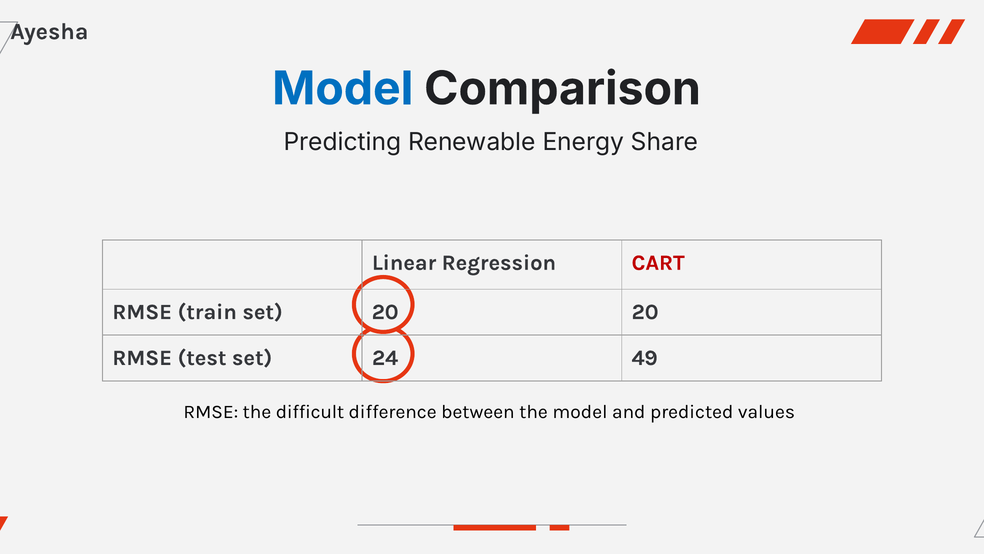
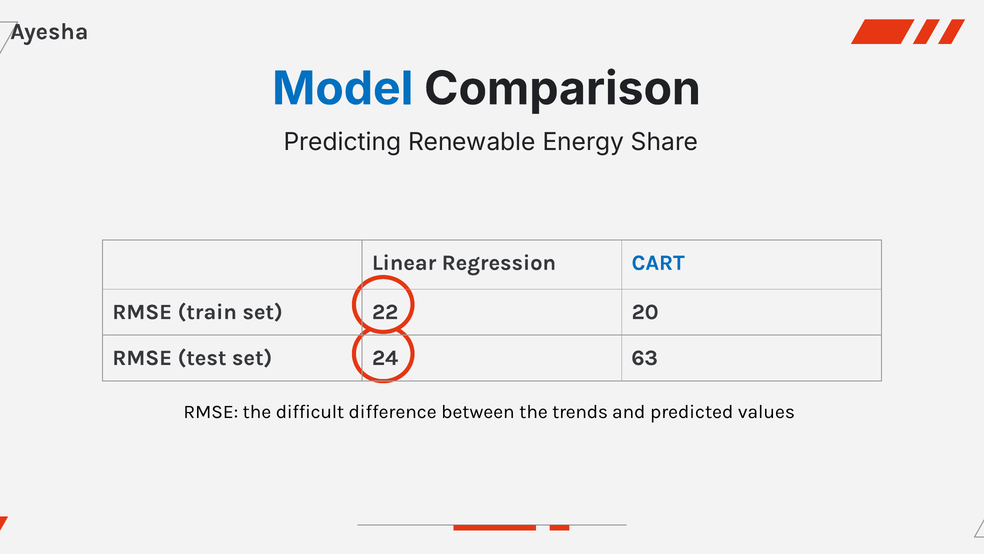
CART colour: red -> blue
set 20: 20 -> 22
49: 49 -> 63
the model: model -> trends
